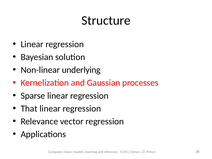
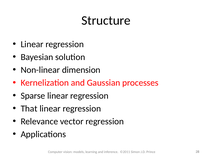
underlying: underlying -> dimension
